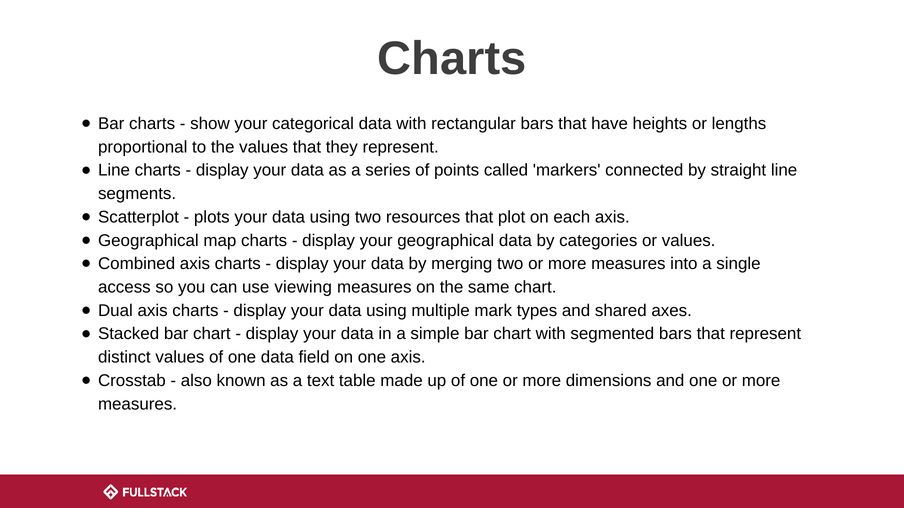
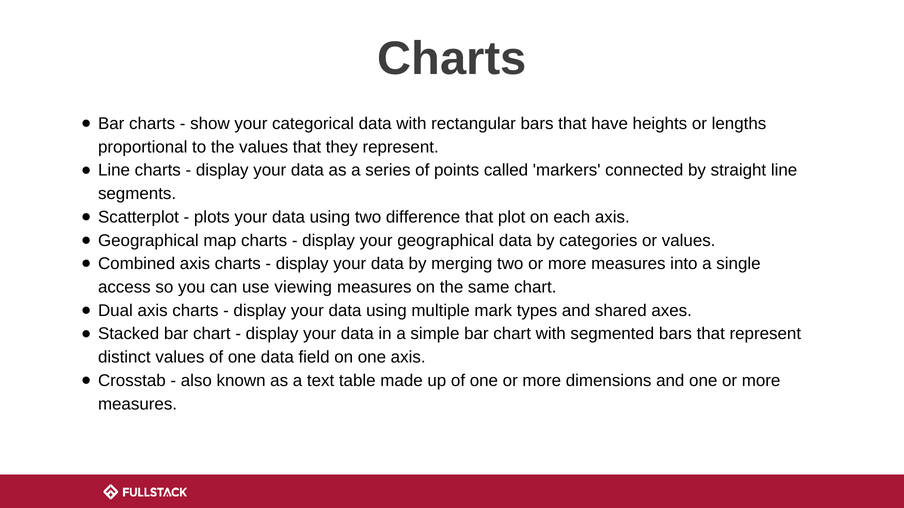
resources: resources -> difference
